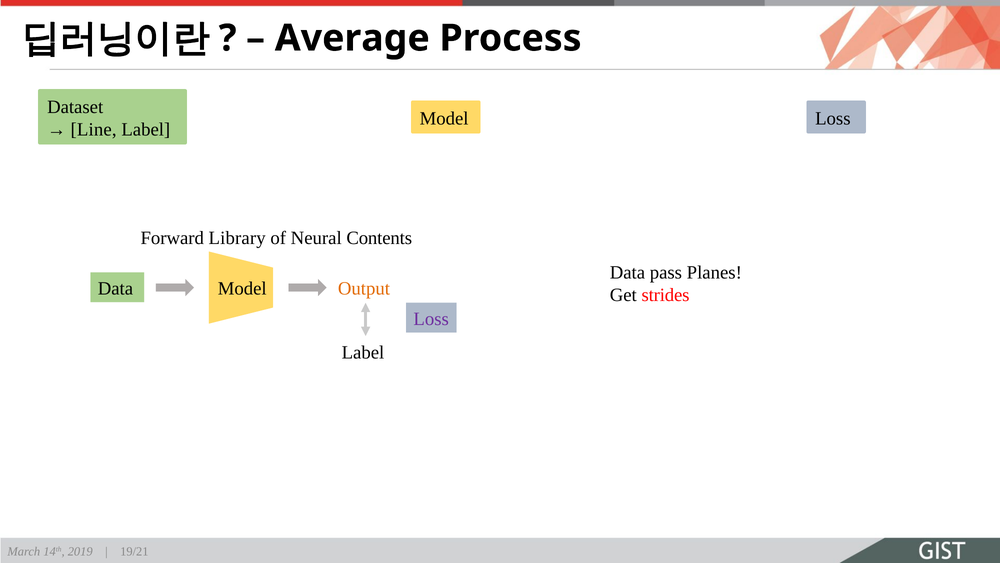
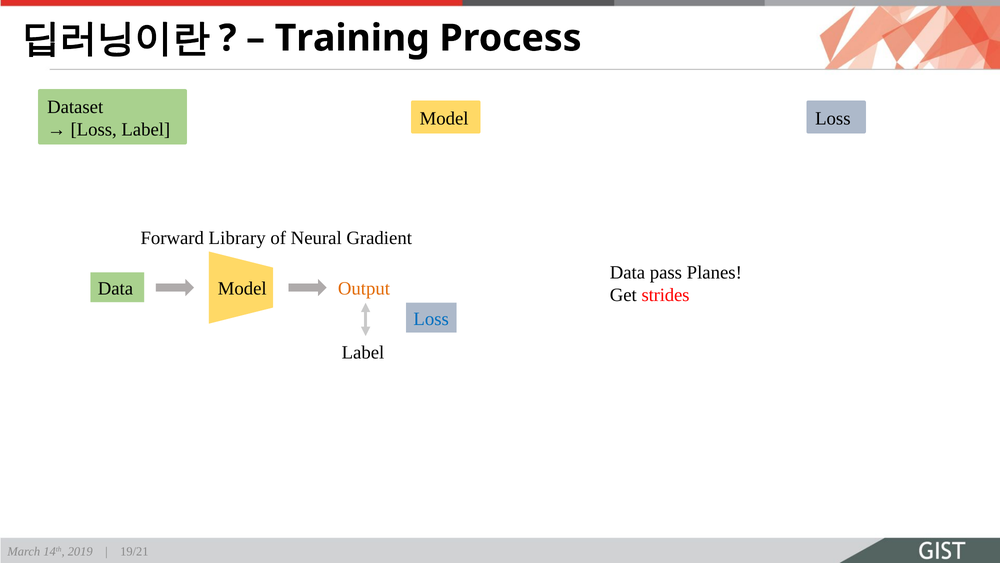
Average: Average -> Training
Line at (94, 129): Line -> Loss
Contents: Contents -> Gradient
Loss at (431, 319) colour: purple -> blue
